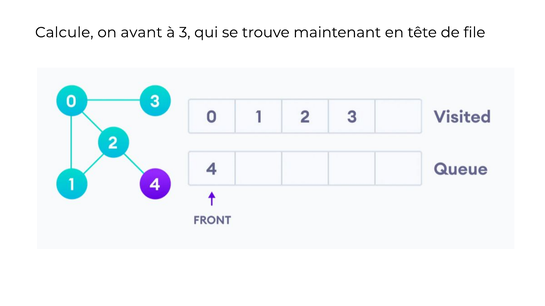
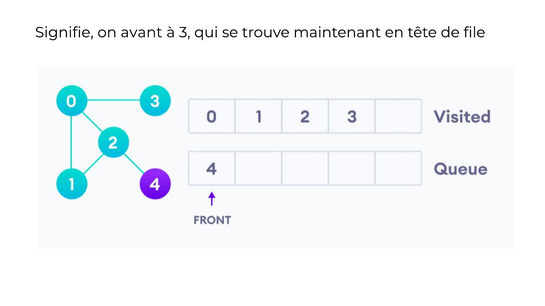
Calcule: Calcule -> Signifie
